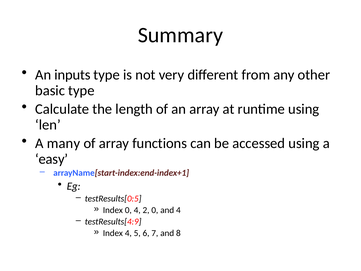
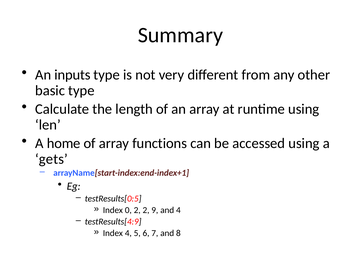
many: many -> home
easy: easy -> gets
0 4: 4 -> 2
2 0: 0 -> 9
